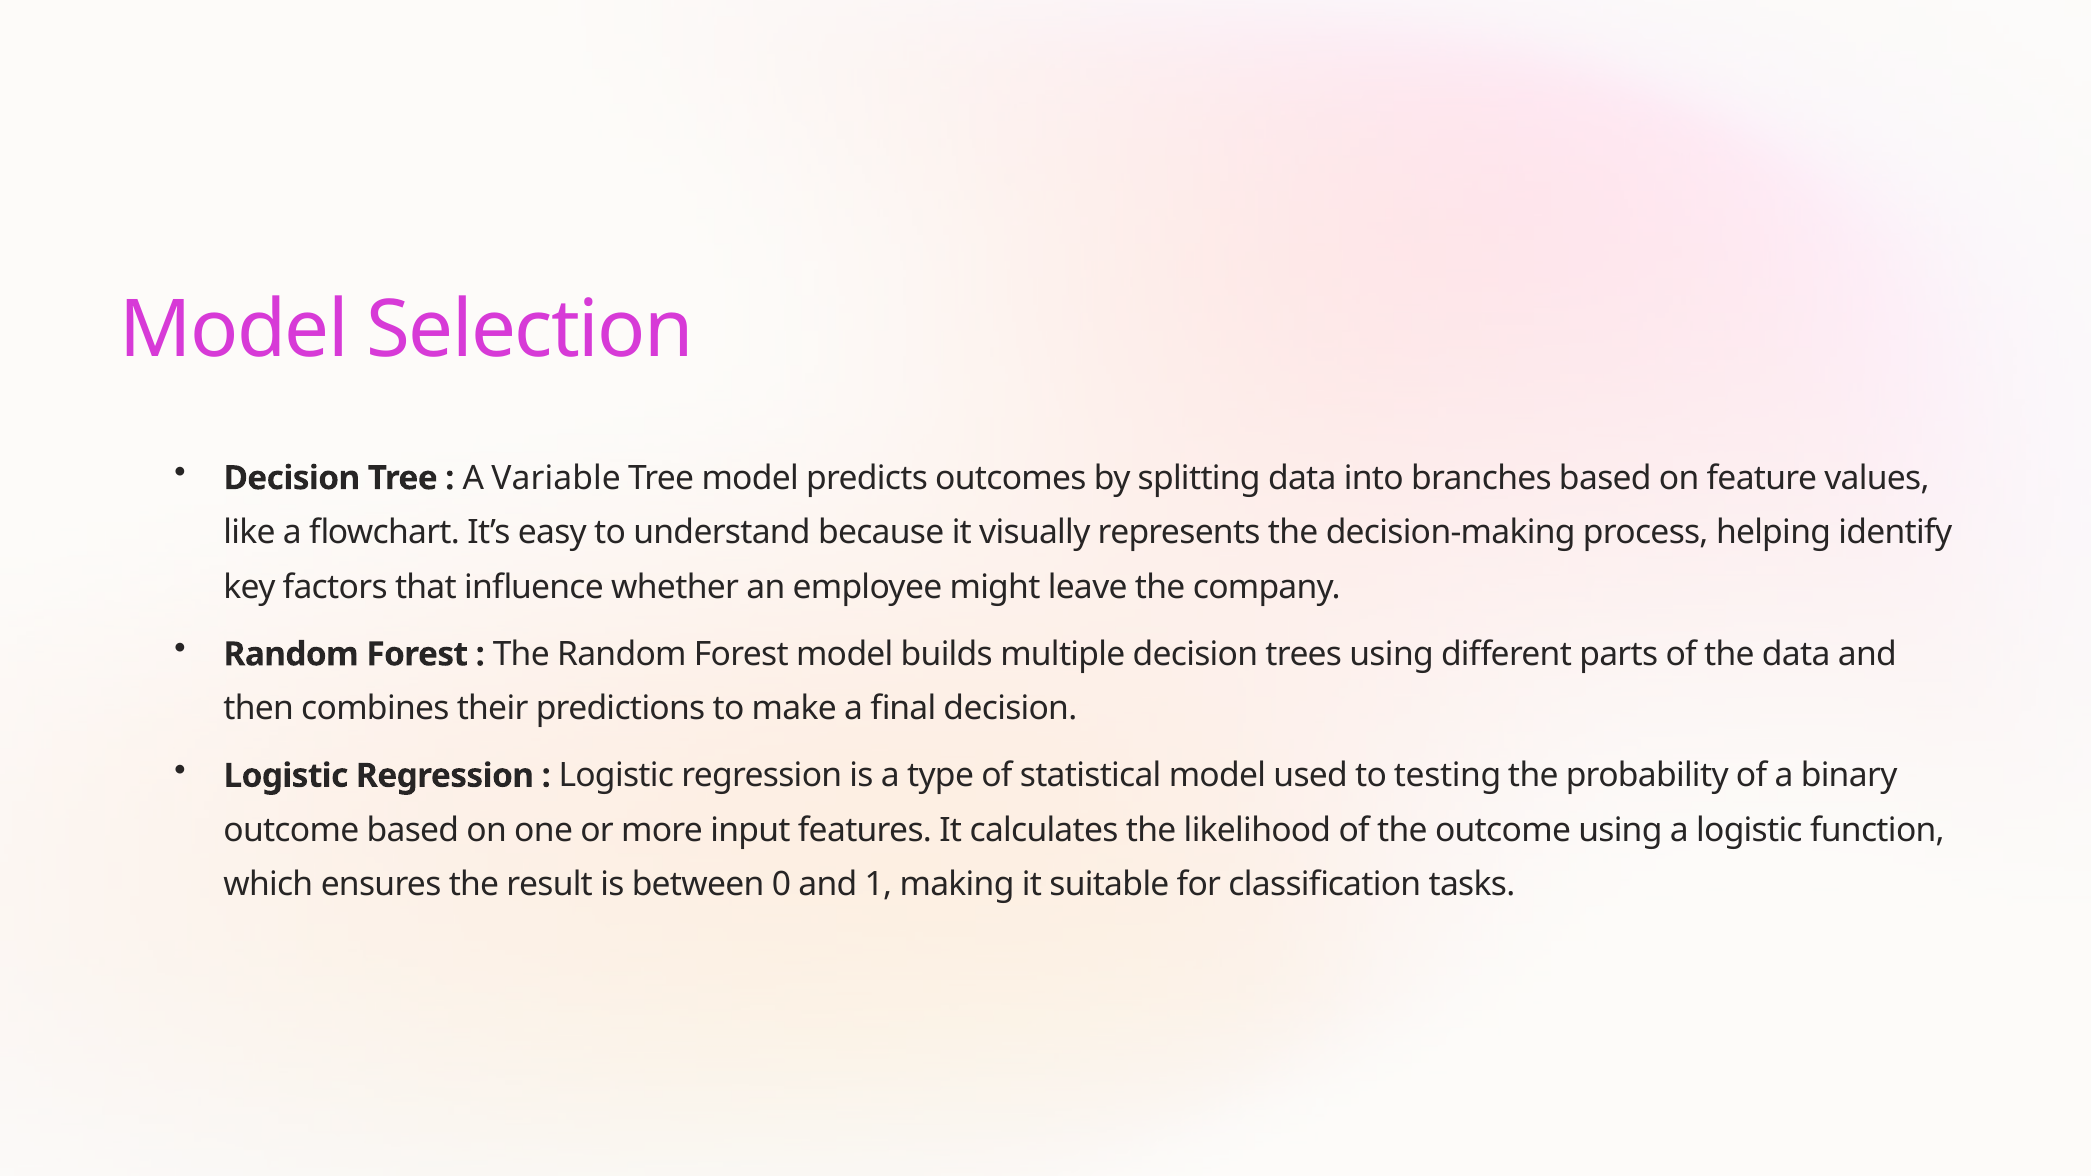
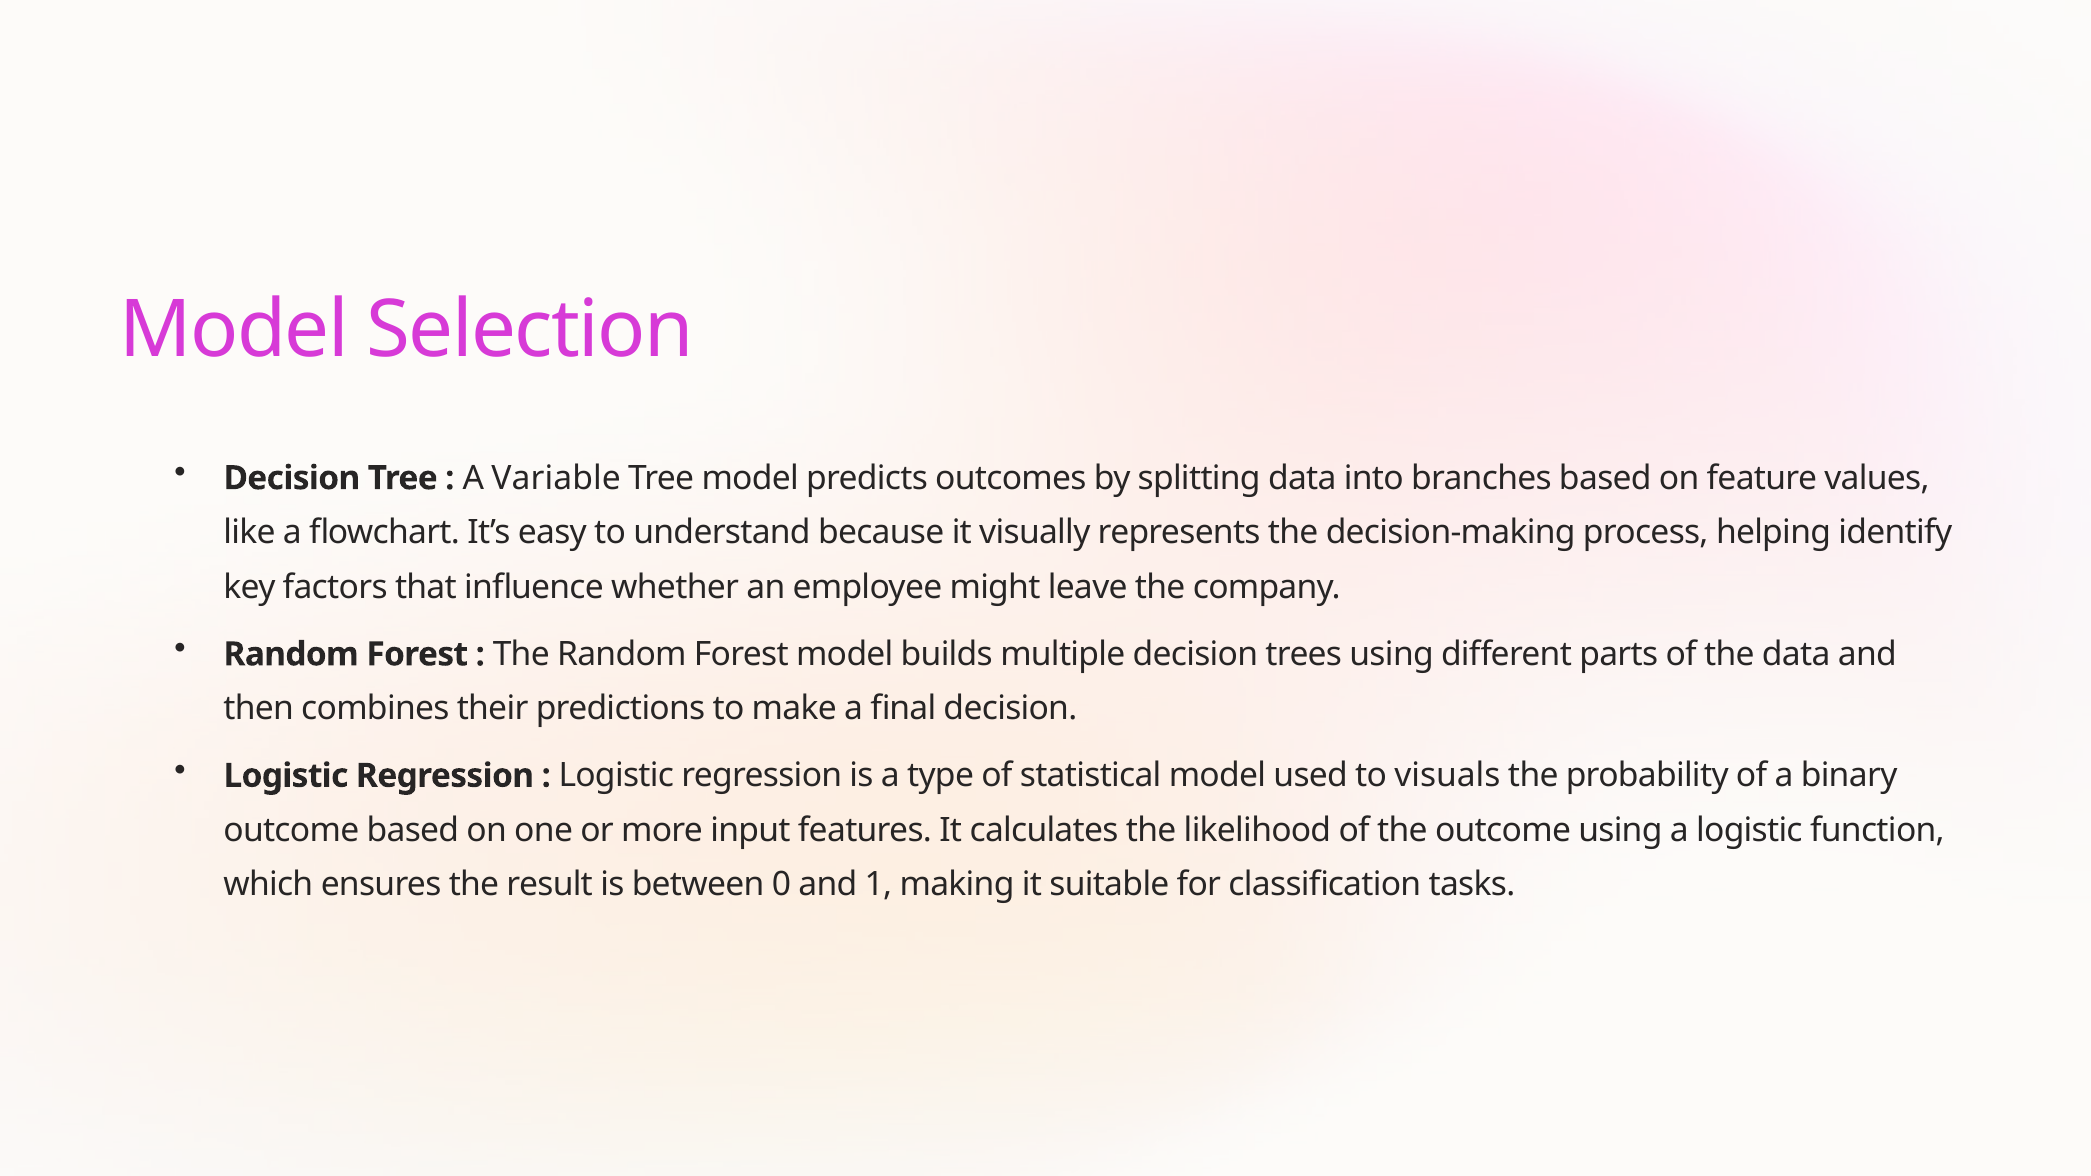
testing: testing -> visuals
